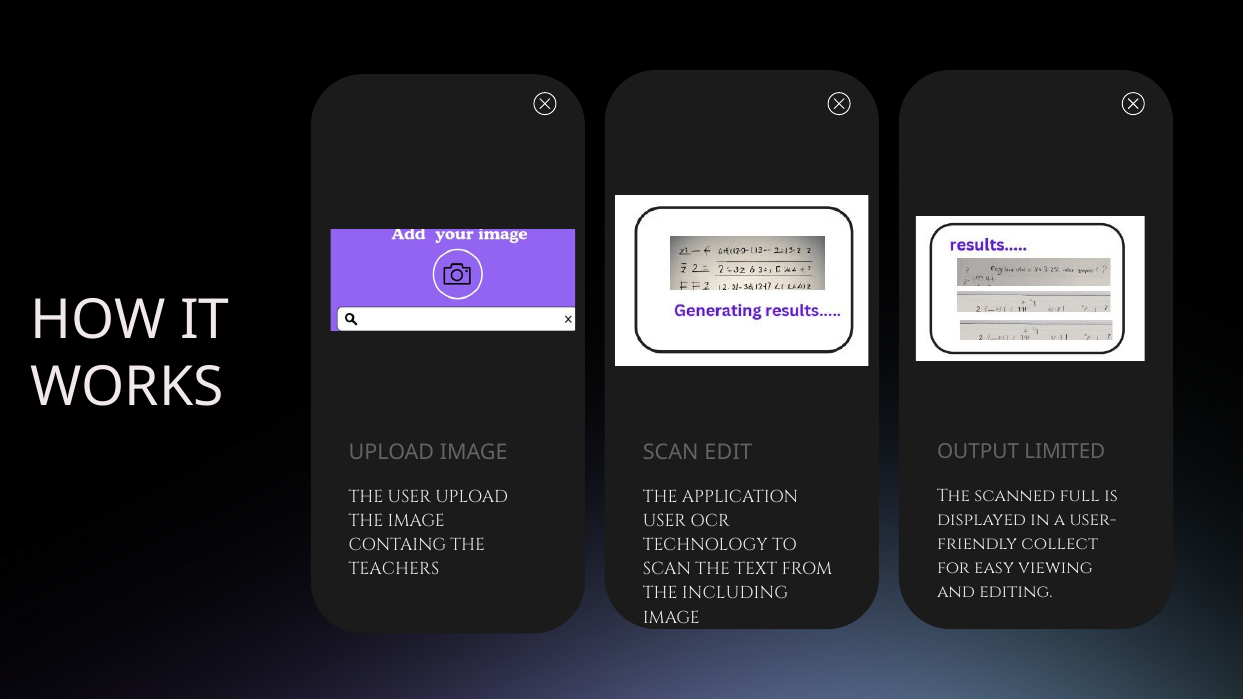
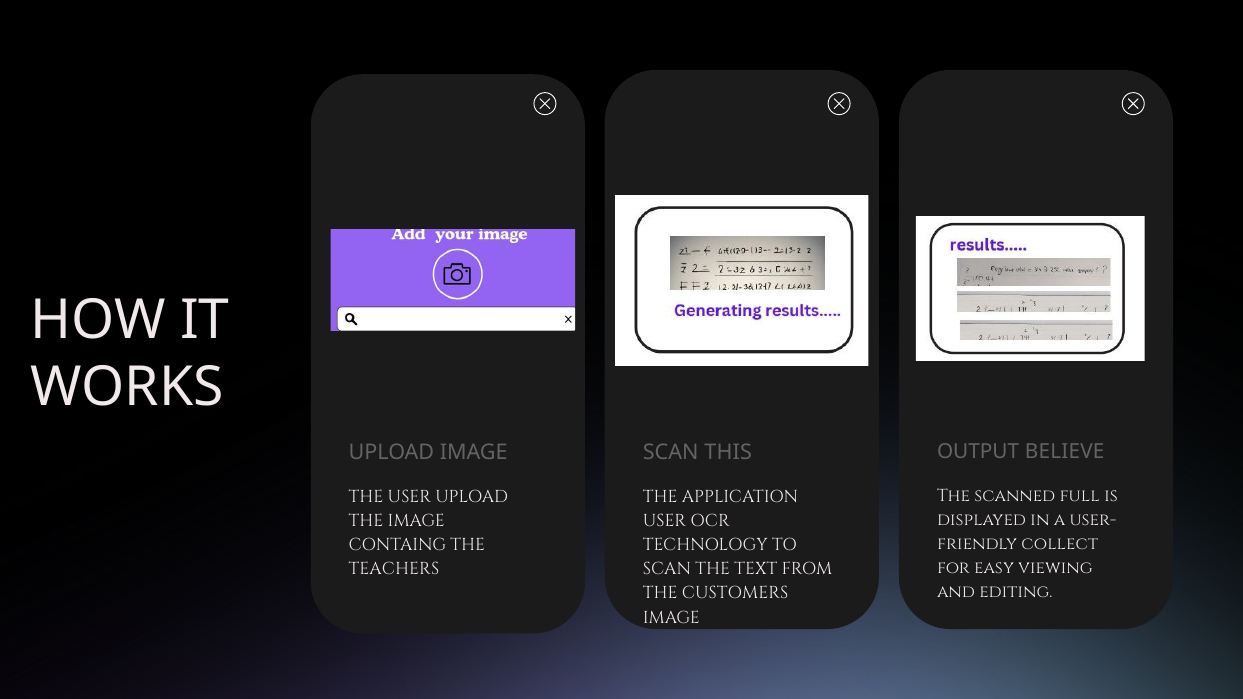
LIMITED: LIMITED -> BELIEVE
EDIT: EDIT -> THIS
INCLUDING: INCLUDING -> CUSTOMERS
